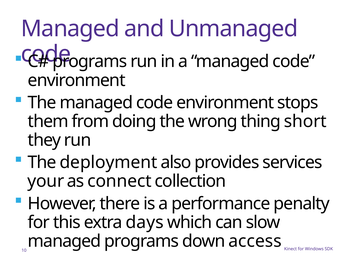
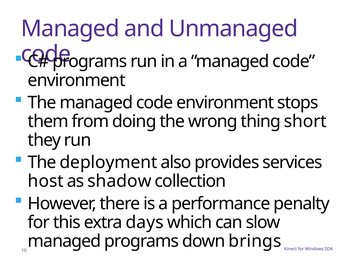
your: your -> host
connect: connect -> shadow
access: access -> brings
